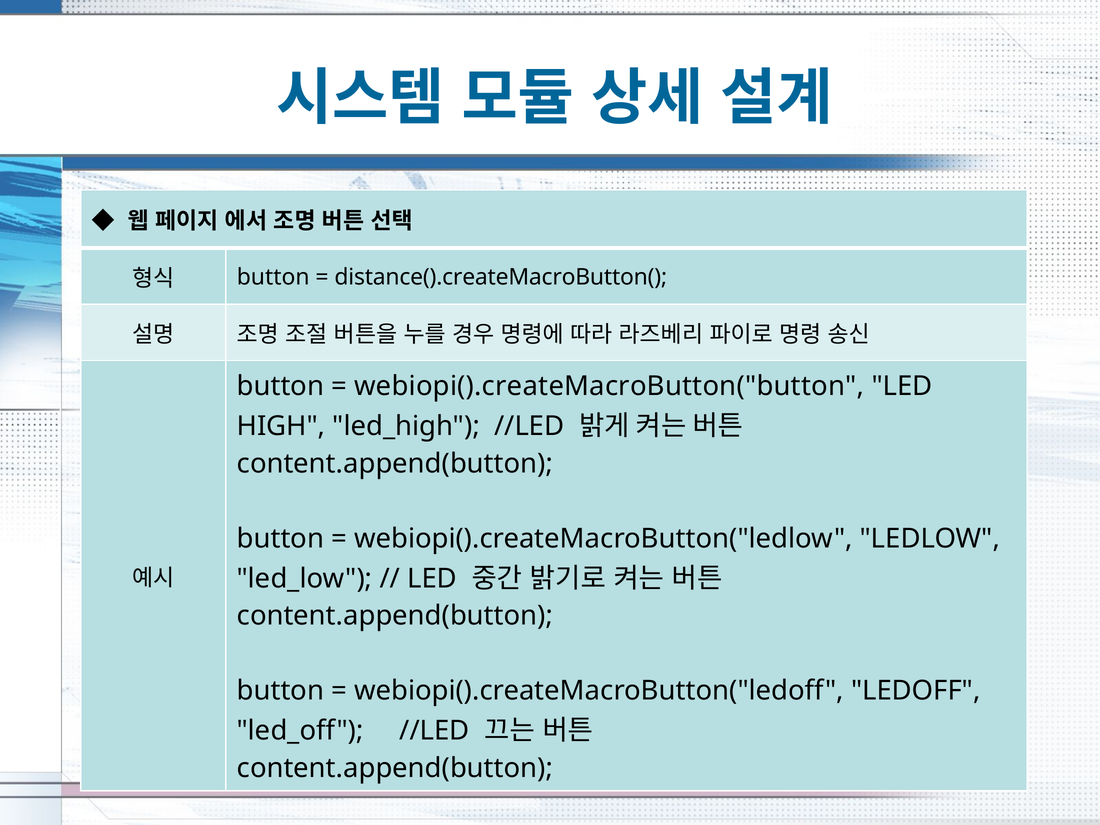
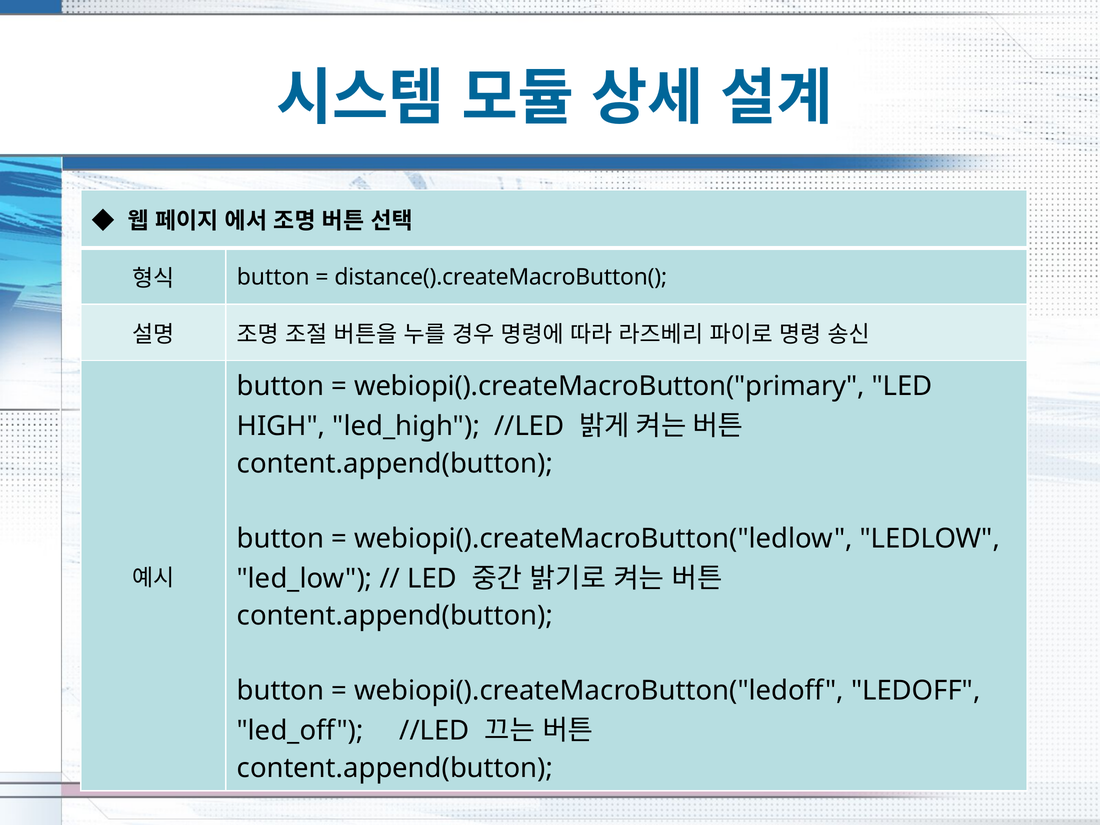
webiopi().createMacroButton("button: webiopi().createMacroButton("button -> webiopi().createMacroButton("primary
